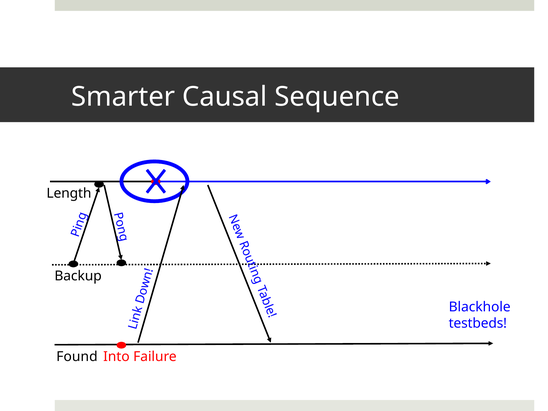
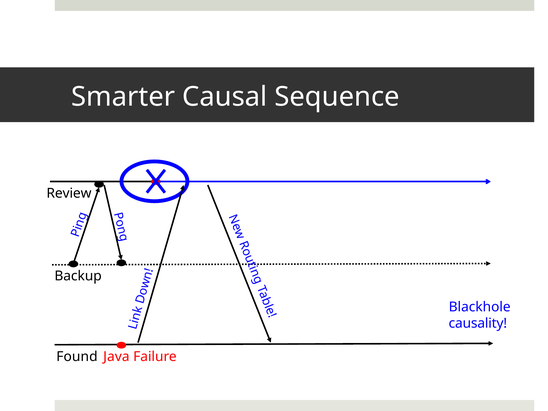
Length: Length -> Review
testbeds: testbeds -> causality
Into: Into -> Java
